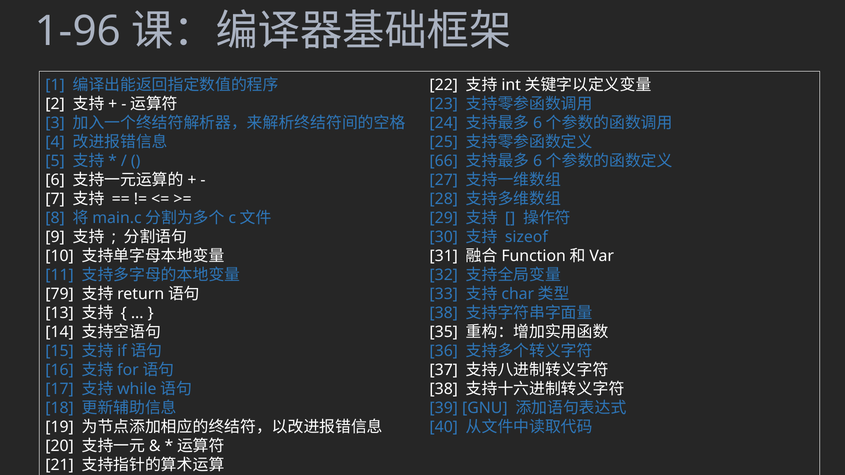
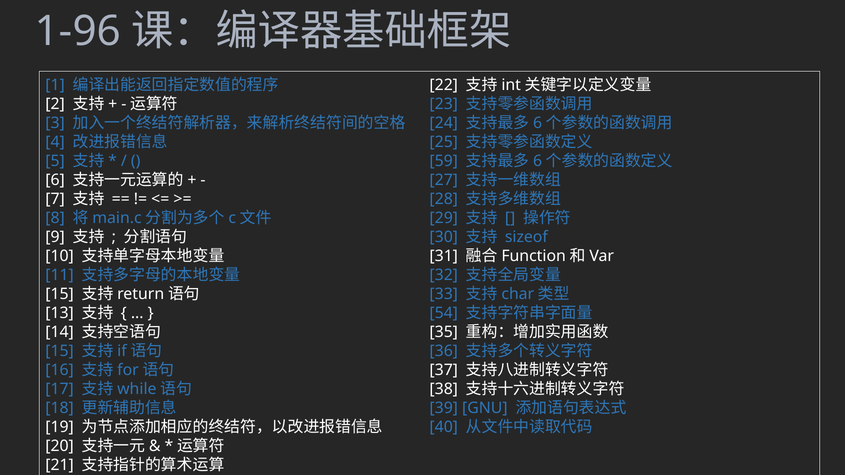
66: 66 -> 59
79 at (60, 294): 79 -> 15
38 at (444, 313): 38 -> 54
